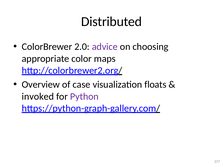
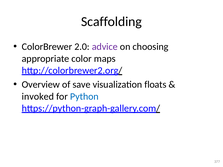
Distributed: Distributed -> Scaffolding
case: case -> save
Python colour: purple -> blue
